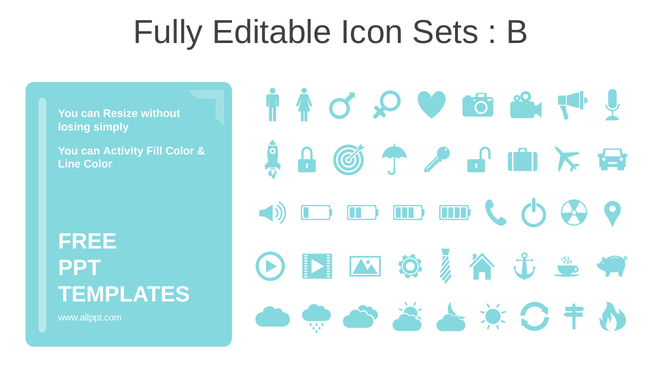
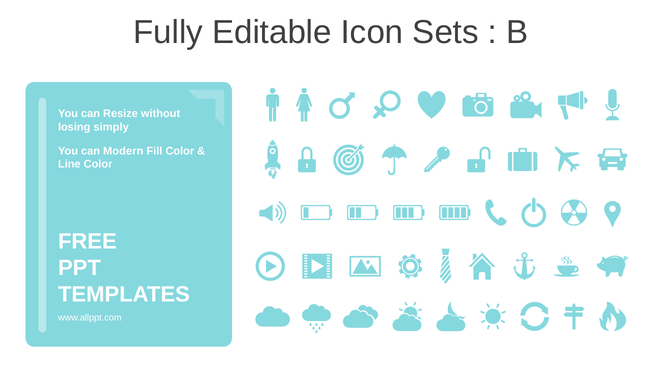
Activity: Activity -> Modern
